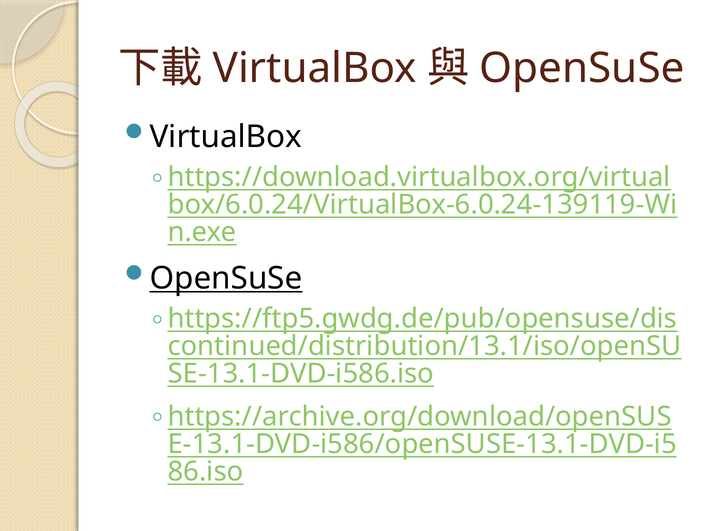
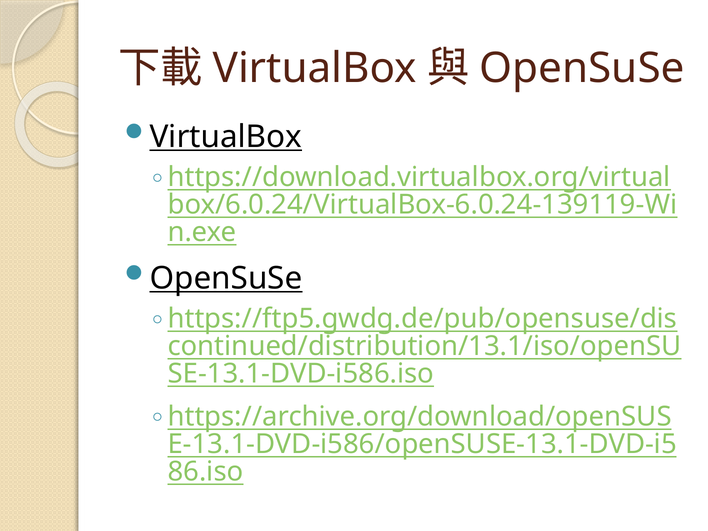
VirtualBox at (226, 137) underline: none -> present
